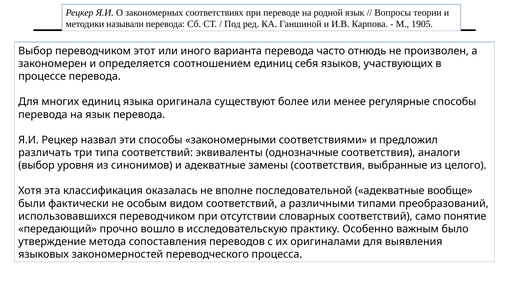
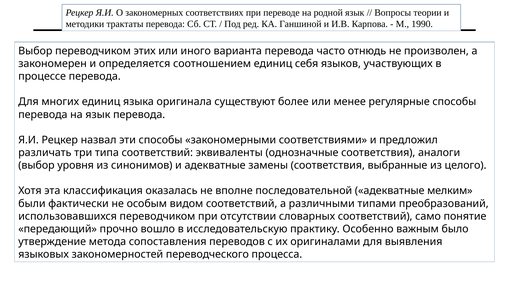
называли: называли -> трактаты
1905: 1905 -> 1990
этот: этот -> этих
вообще: вообще -> мелким
